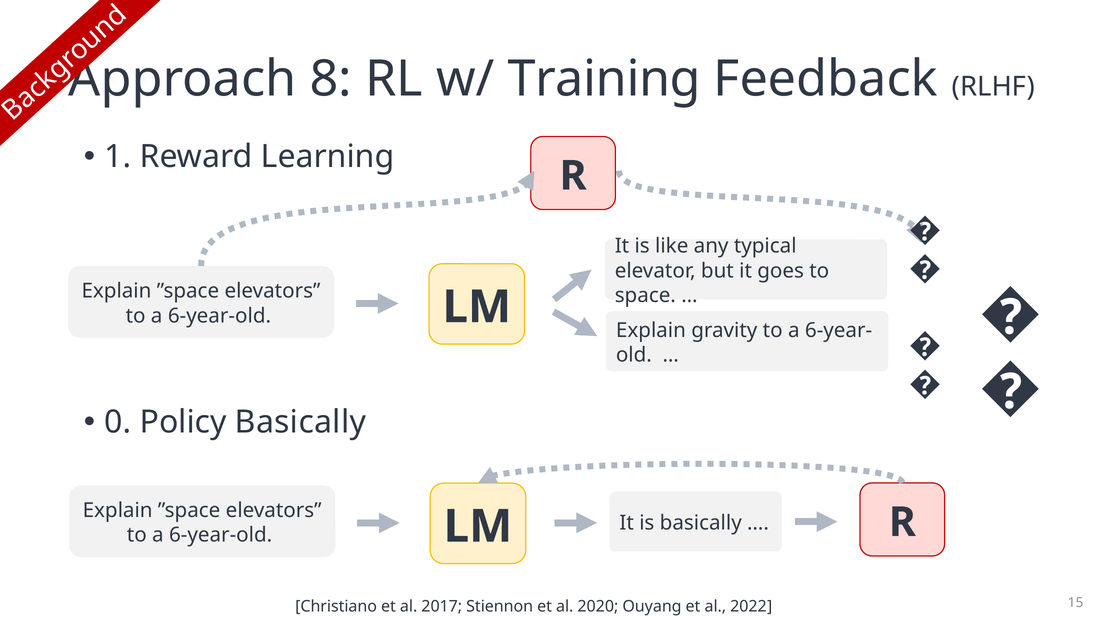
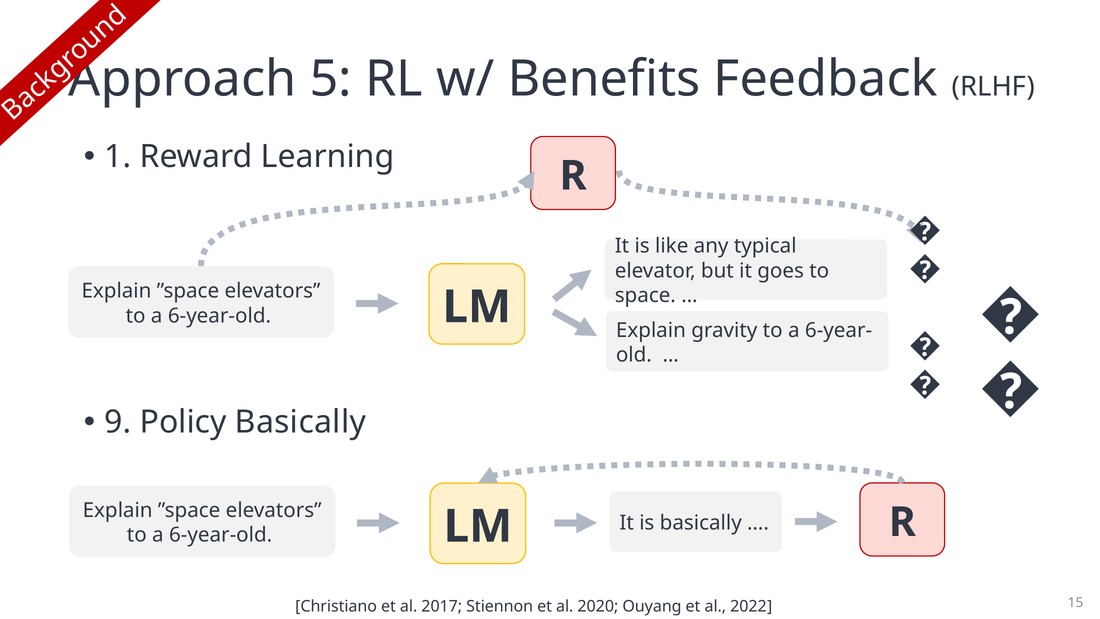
8: 8 -> 5
Training: Training -> Benefits
0: 0 -> 9
